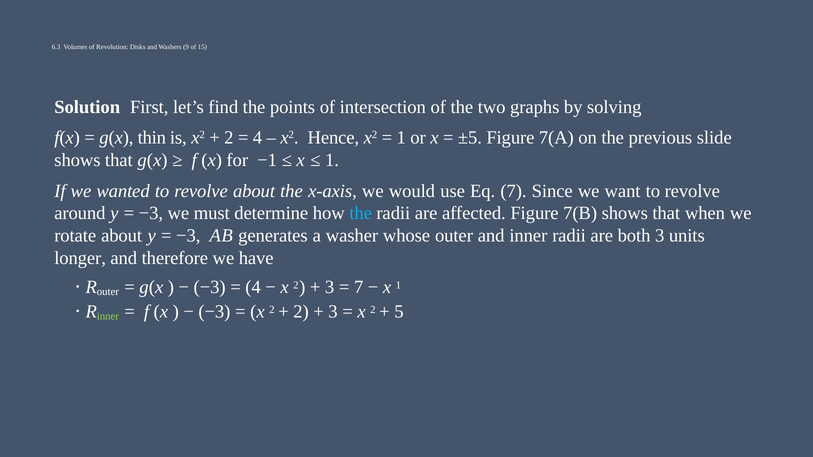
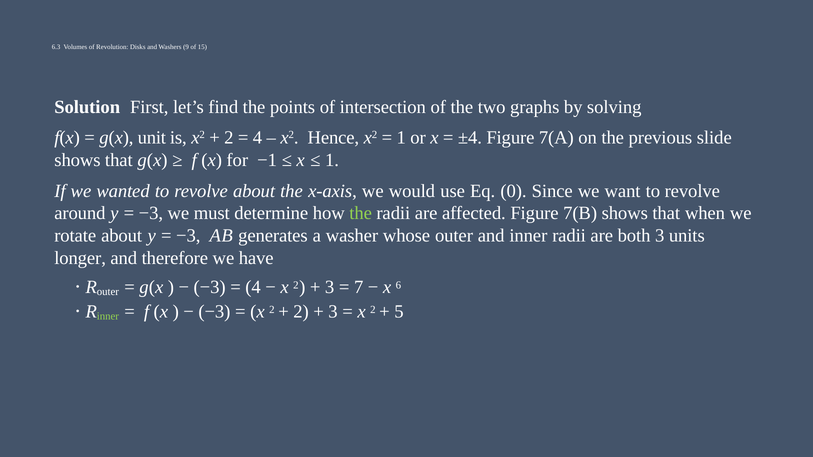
thin: thin -> unit
±5: ±5 -> ±4
Eq 7: 7 -> 0
the at (361, 213) colour: light blue -> light green
x 1: 1 -> 6
